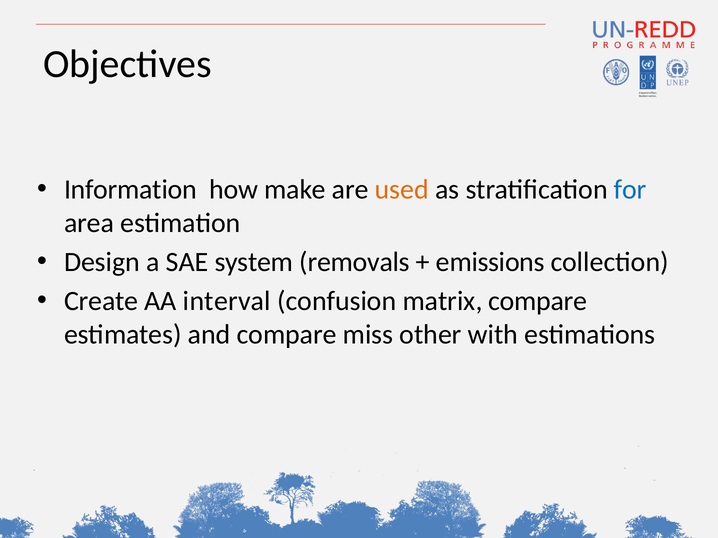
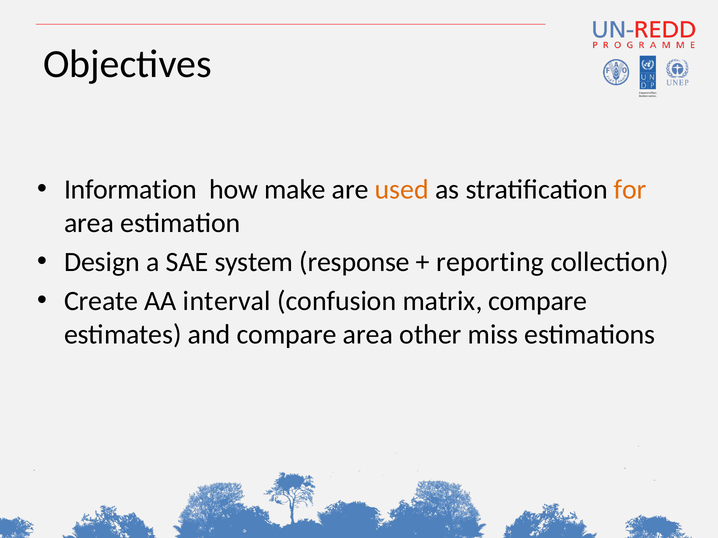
for colour: blue -> orange
removals: removals -> response
emissions: emissions -> reporting
compare miss: miss -> area
with: with -> miss
